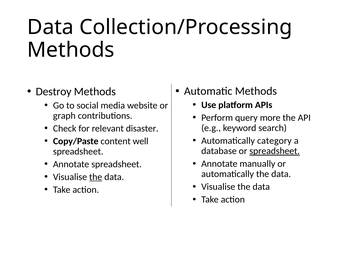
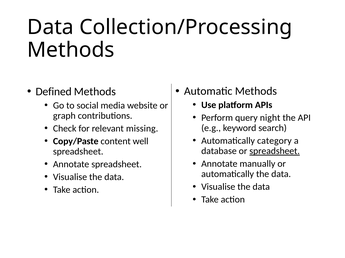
Destroy: Destroy -> Defined
more: more -> night
disaster: disaster -> missing
the at (96, 177) underline: present -> none
